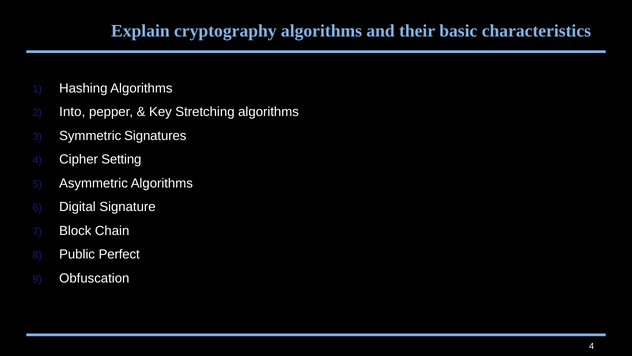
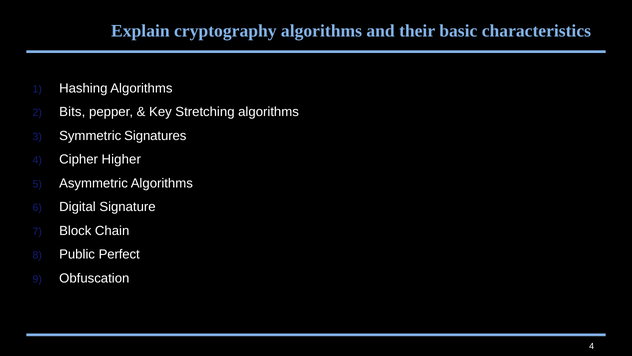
Into: Into -> Bits
Setting: Setting -> Higher
